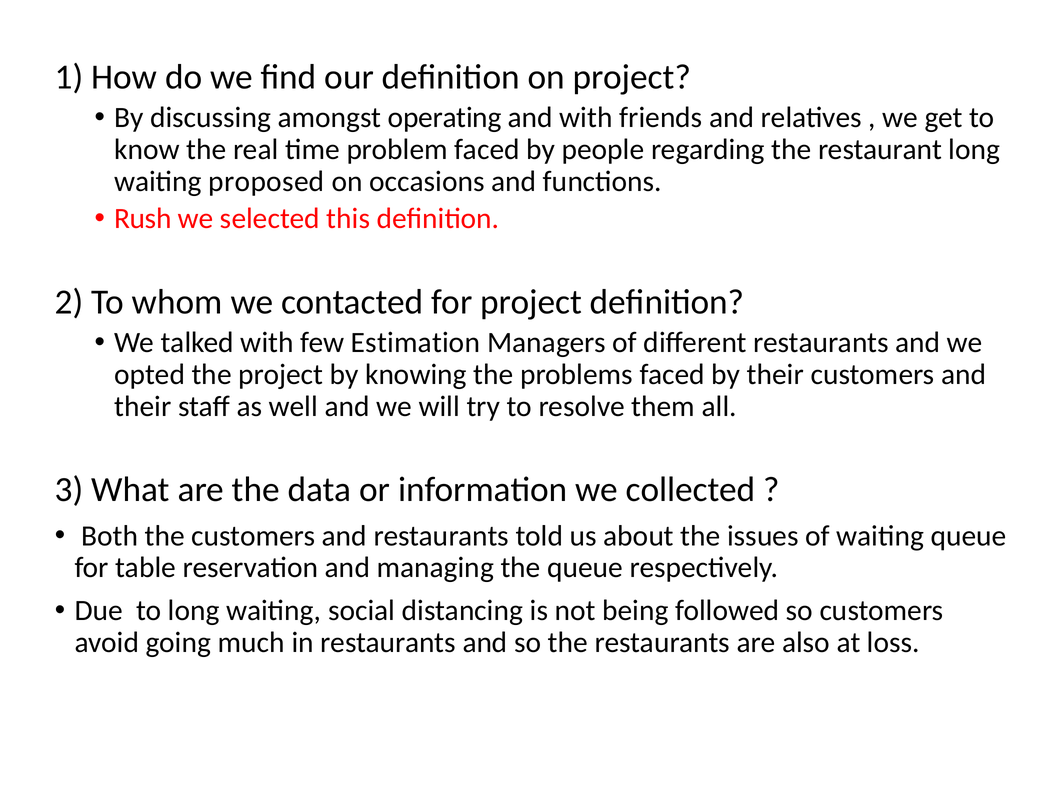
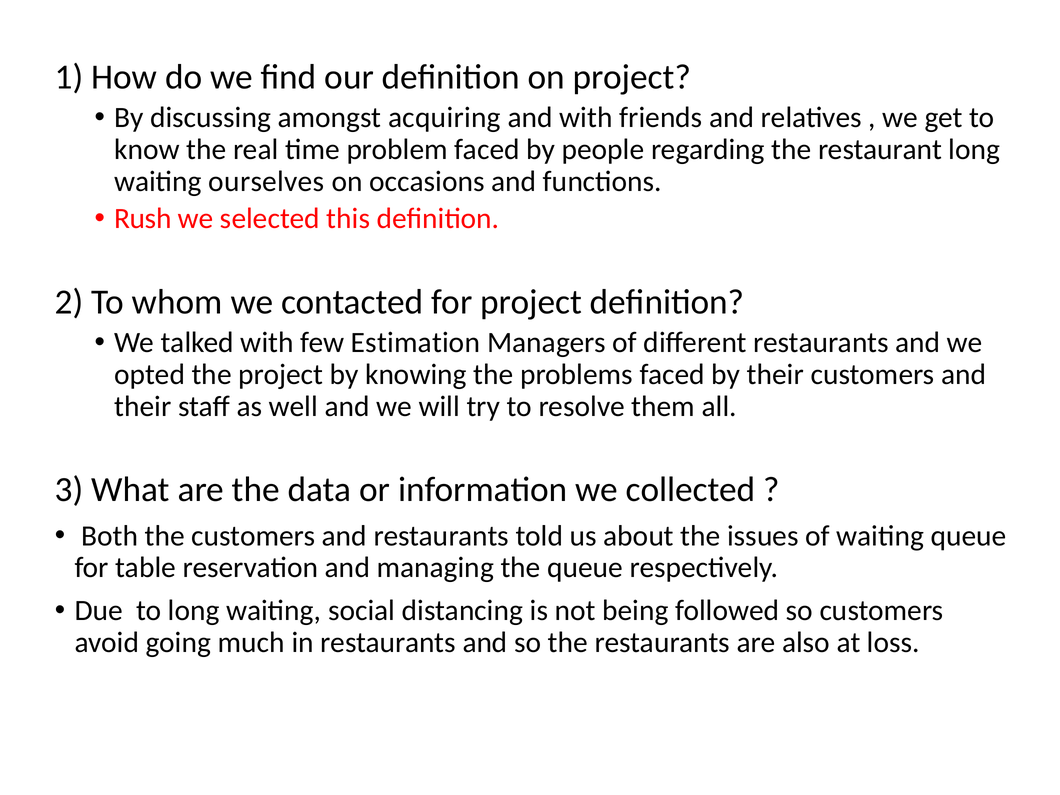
operating: operating -> acquiring
proposed: proposed -> ourselves
